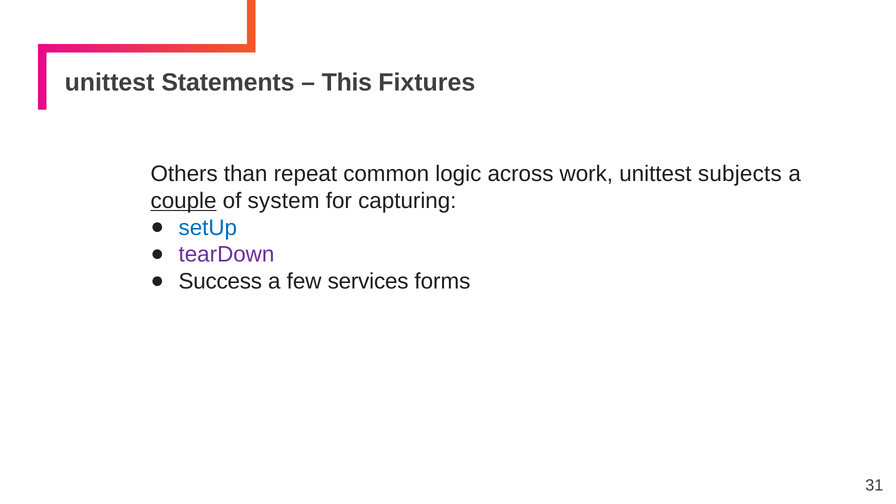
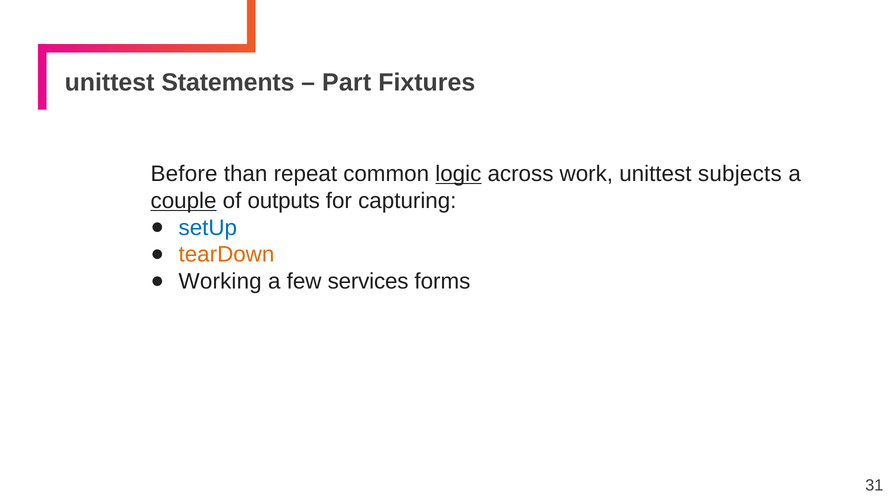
This: This -> Part
Others: Others -> Before
logic underline: none -> present
system: system -> outputs
tearDown colour: purple -> orange
Success: Success -> Working
